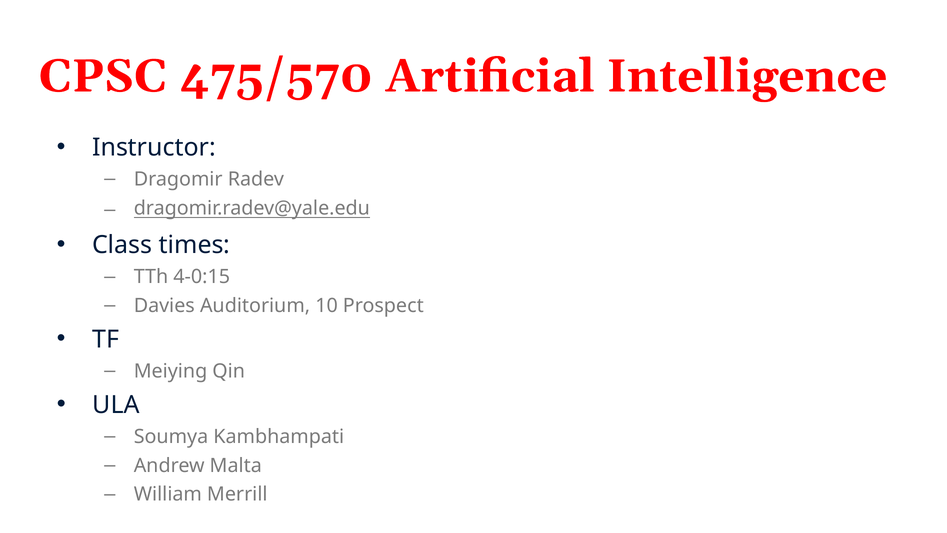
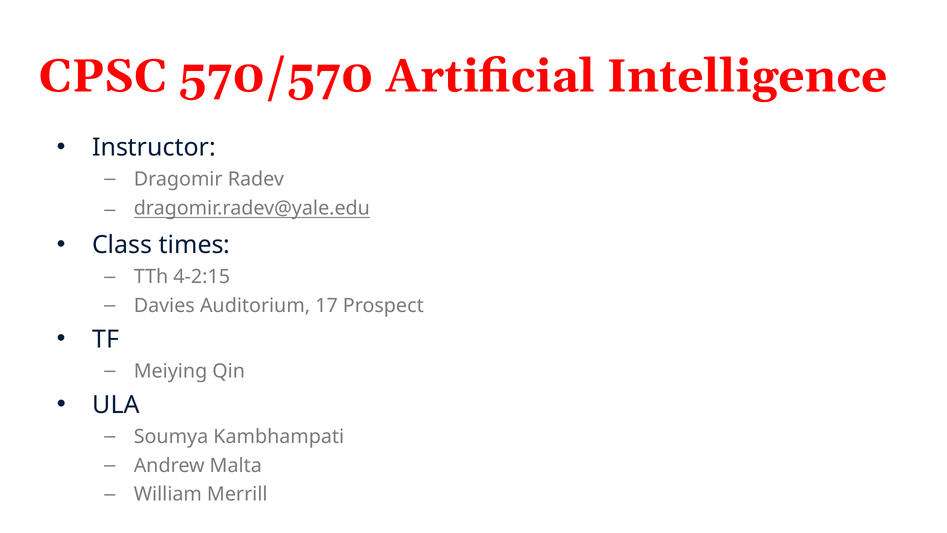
475/570: 475/570 -> 570/570
4-0:15: 4-0:15 -> 4-2:15
10: 10 -> 17
